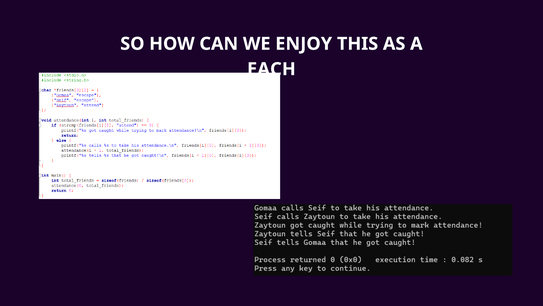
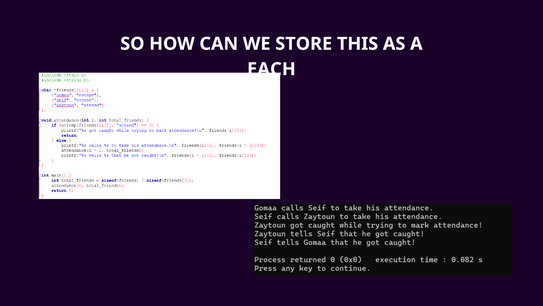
ENJOY: ENJOY -> STORE
